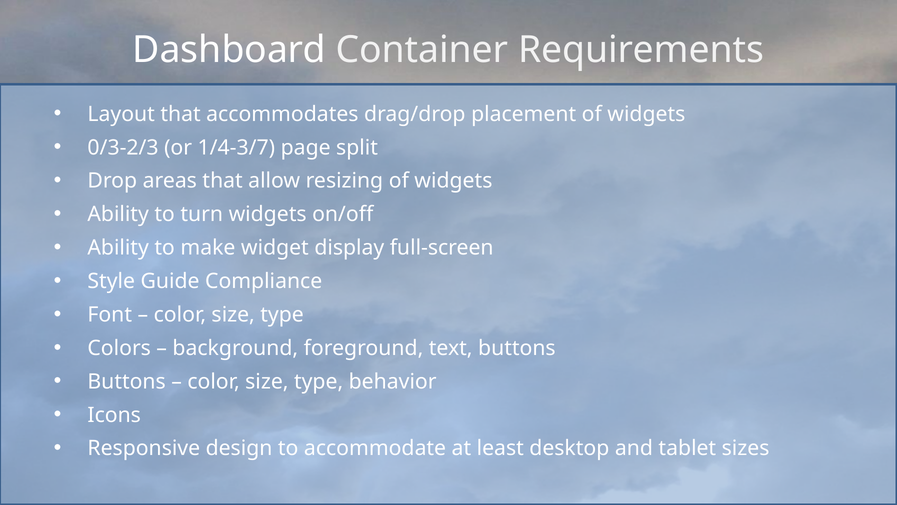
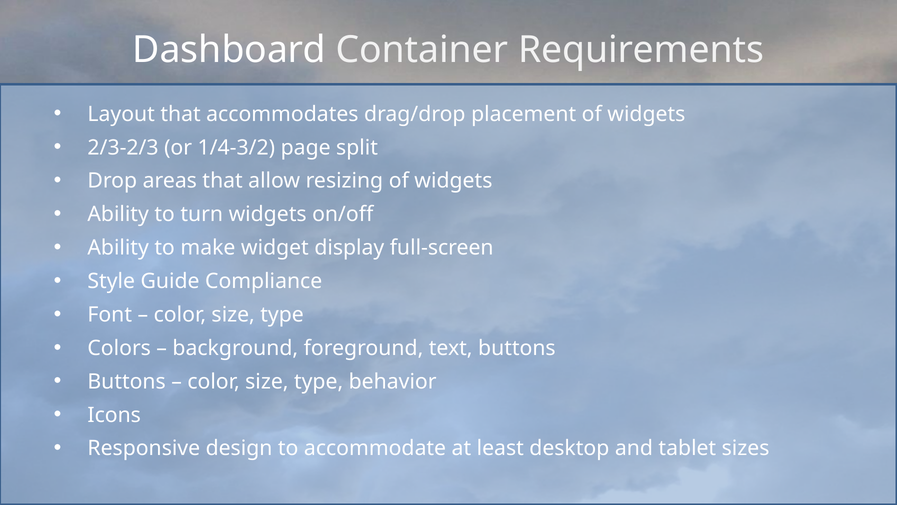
0/3-2/3: 0/3-2/3 -> 2/3-2/3
1/4-3/7: 1/4-3/7 -> 1/4-3/2
